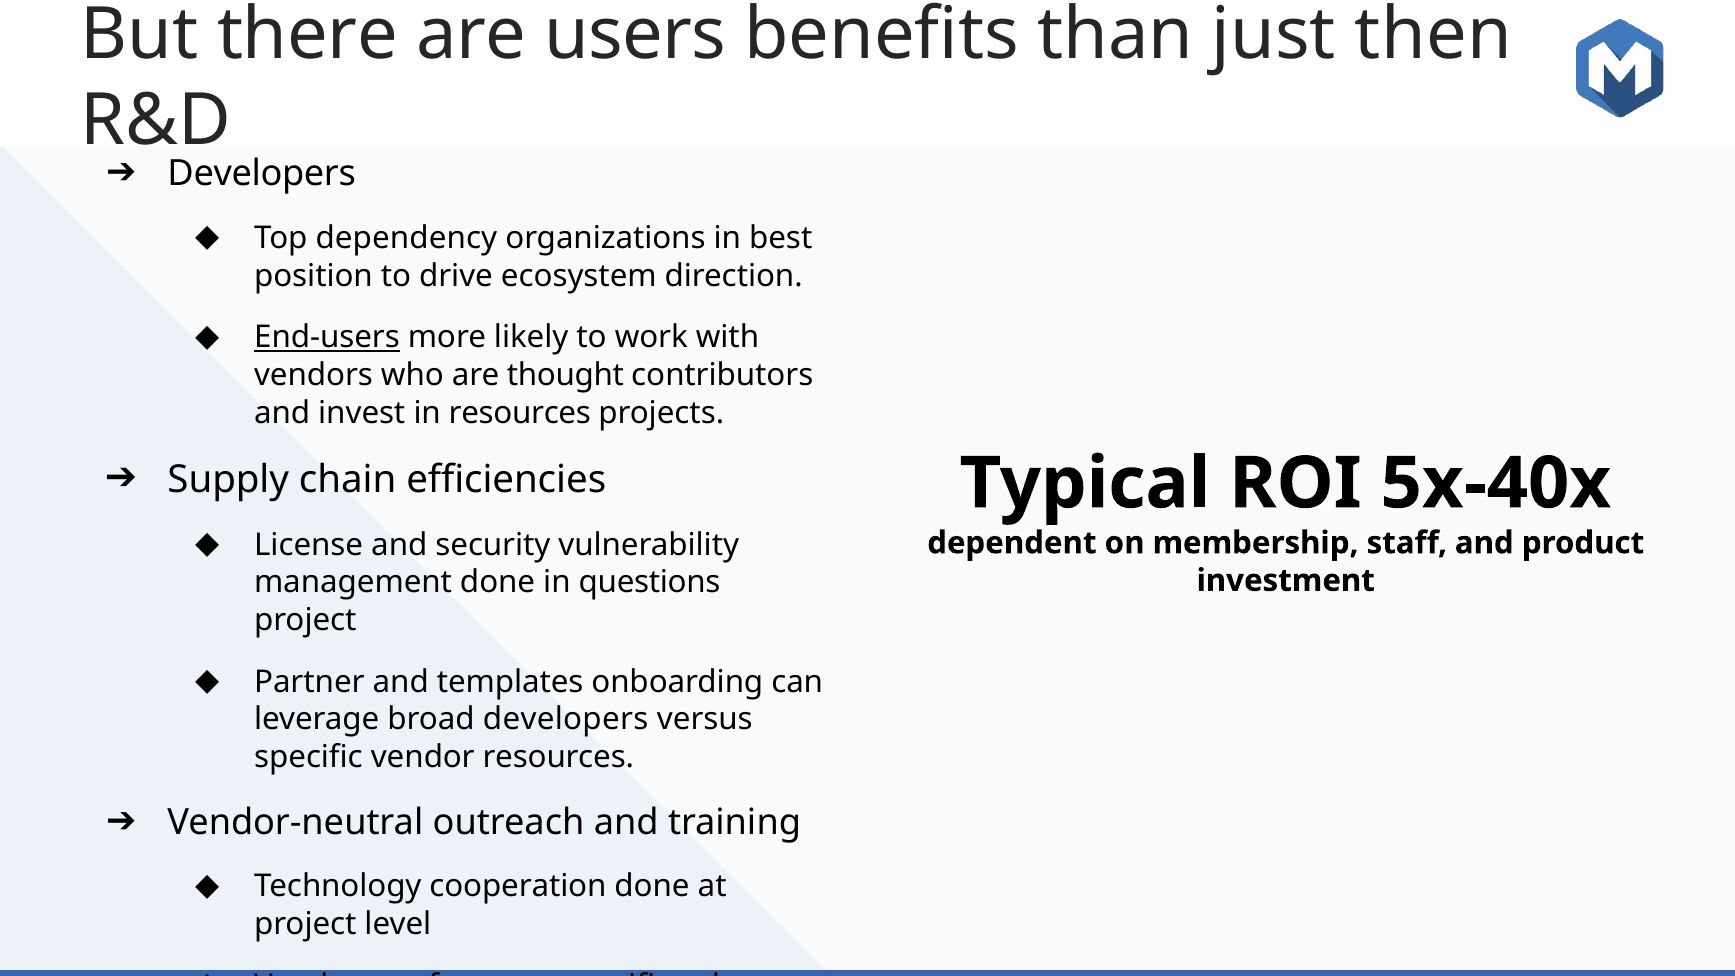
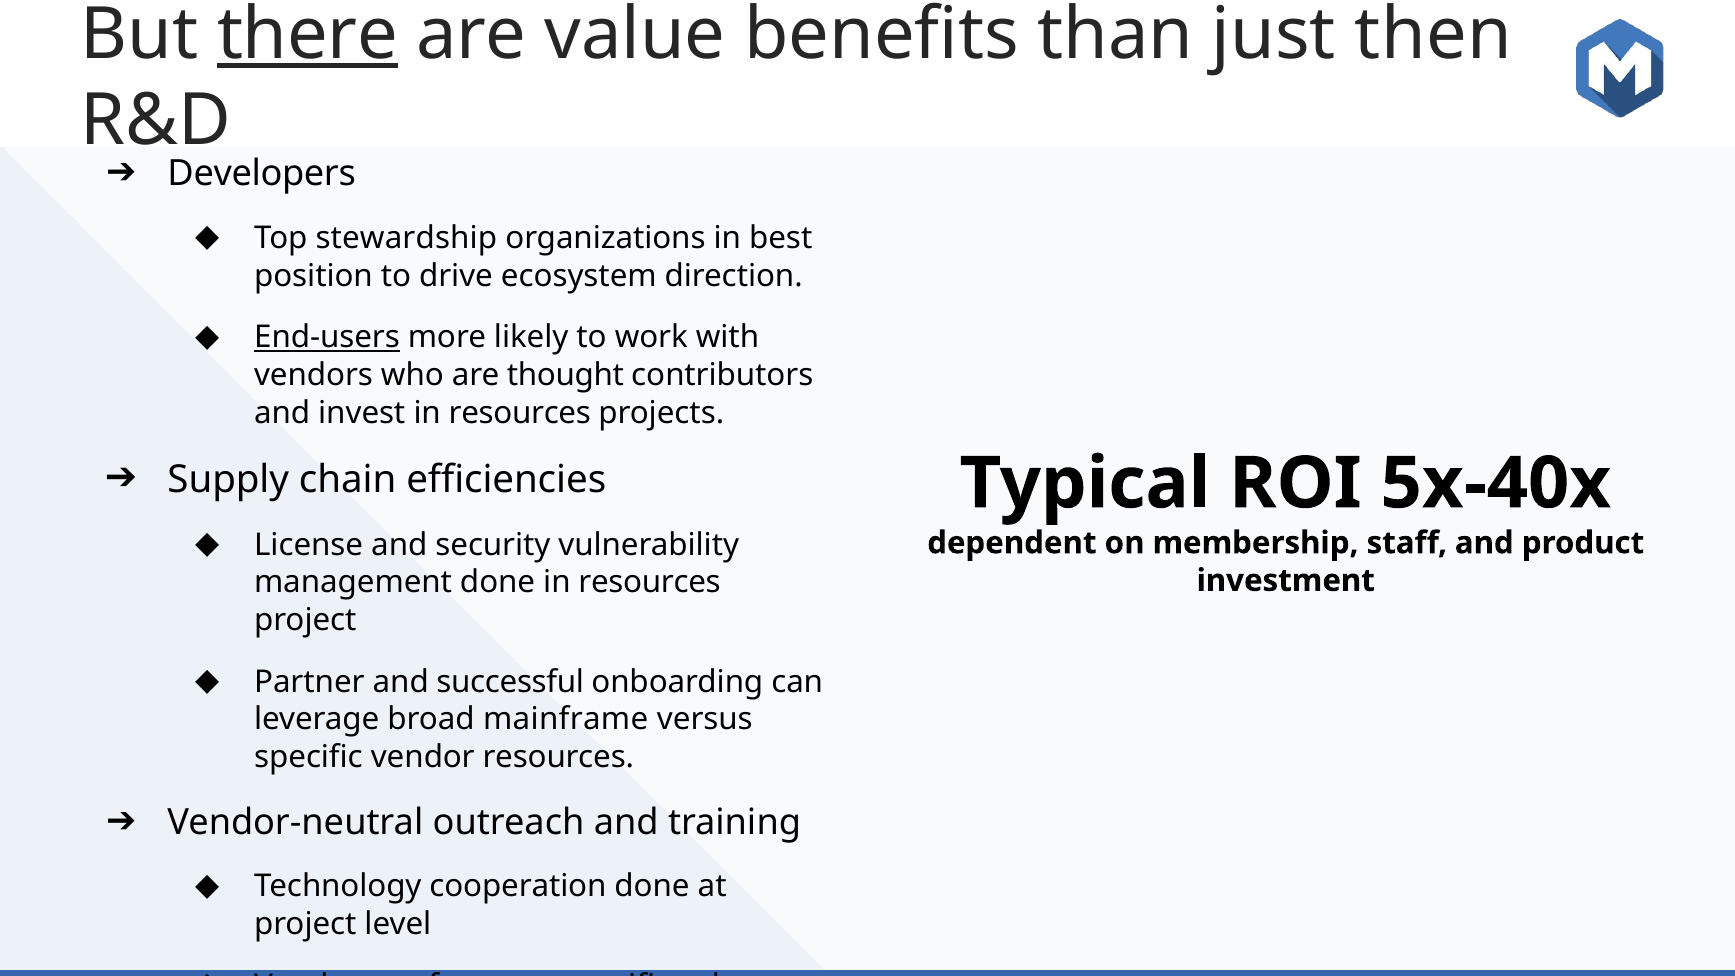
there underline: none -> present
are users: users -> value
dependency: dependency -> stewardship
done in questions: questions -> resources
templates: templates -> successful
broad developers: developers -> mainframe
